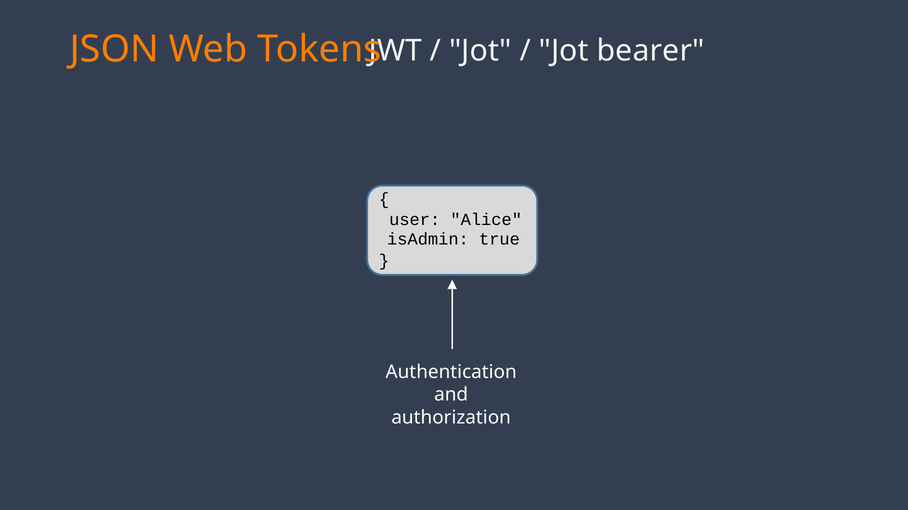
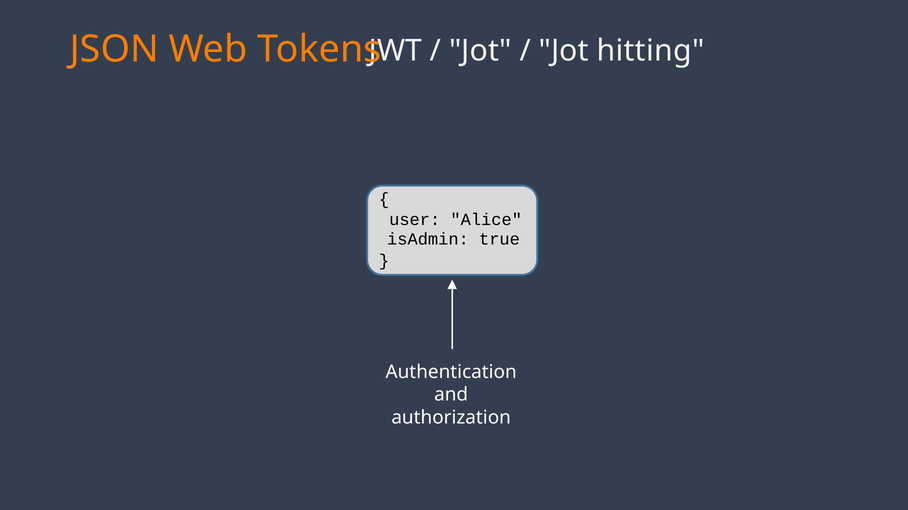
bearer: bearer -> hitting
